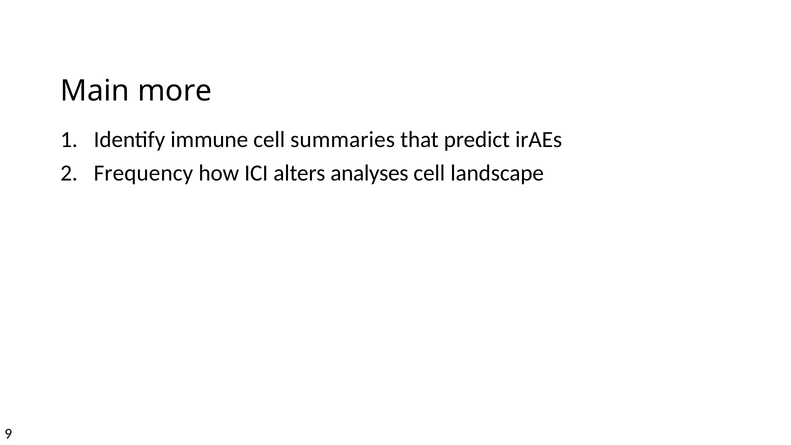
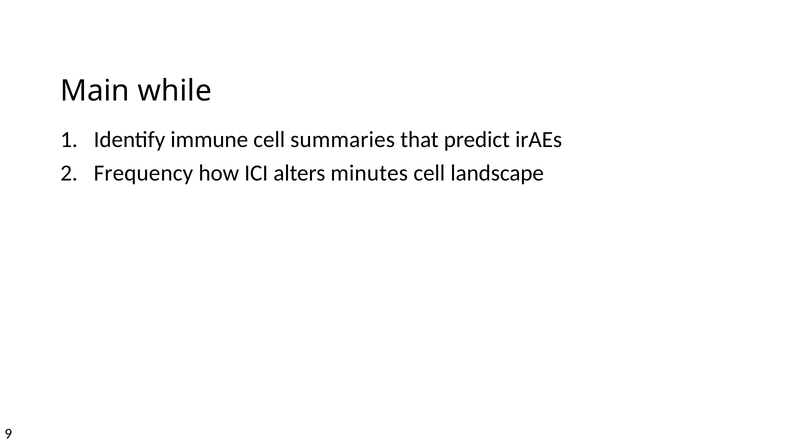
more: more -> while
analyses: analyses -> minutes
